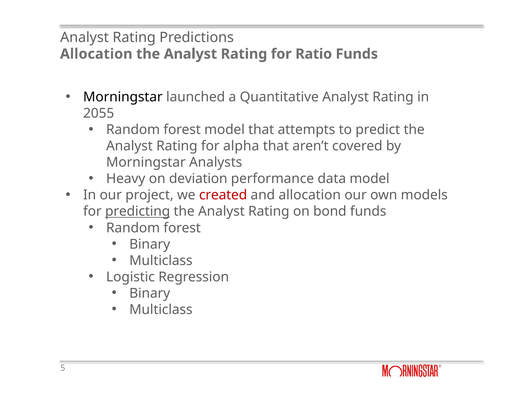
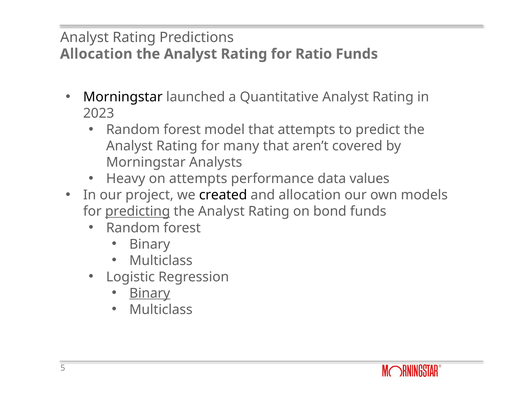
2055: 2055 -> 2023
alpha: alpha -> many
on deviation: deviation -> attempts
data model: model -> values
created colour: red -> black
Binary at (150, 293) underline: none -> present
